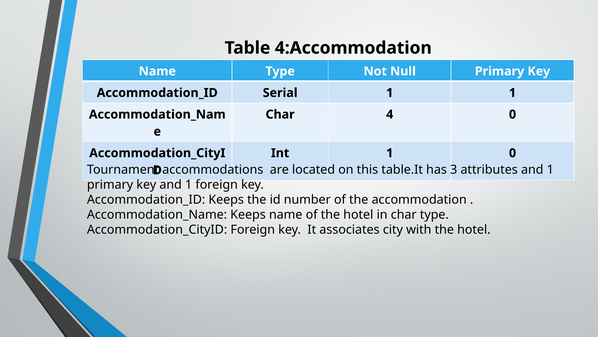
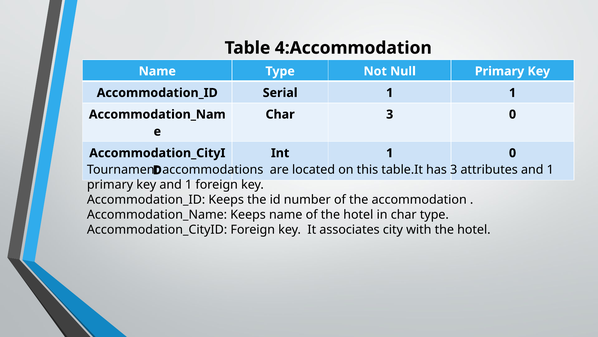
Char 4: 4 -> 3
